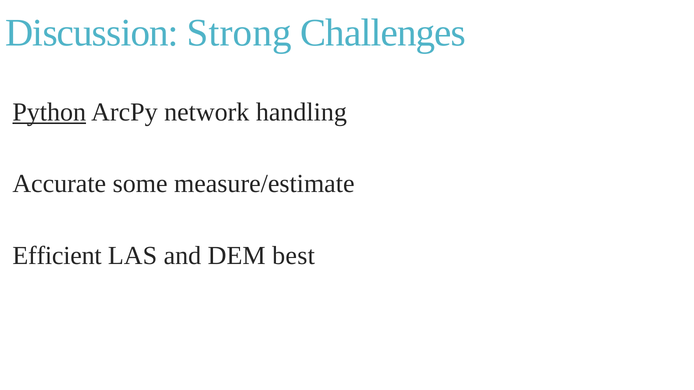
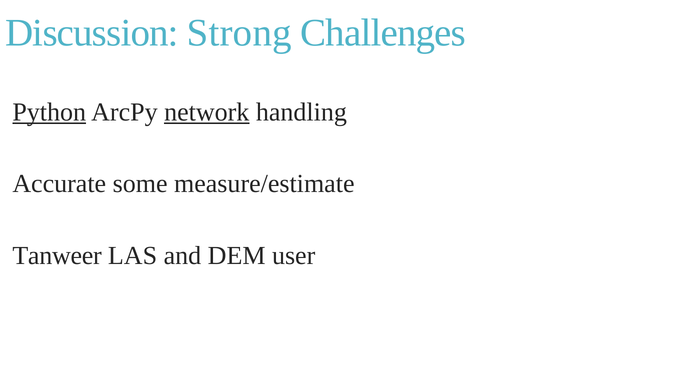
network underline: none -> present
Efficient: Efficient -> Tanweer
best: best -> user
